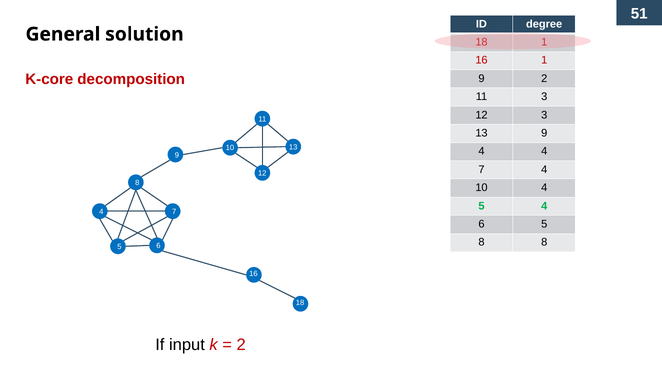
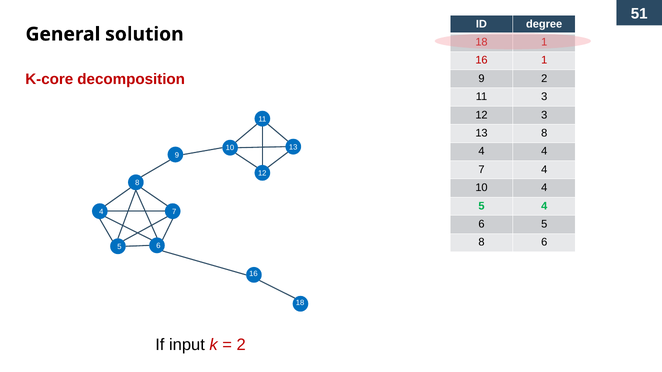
13 9: 9 -> 8
8 8: 8 -> 6
